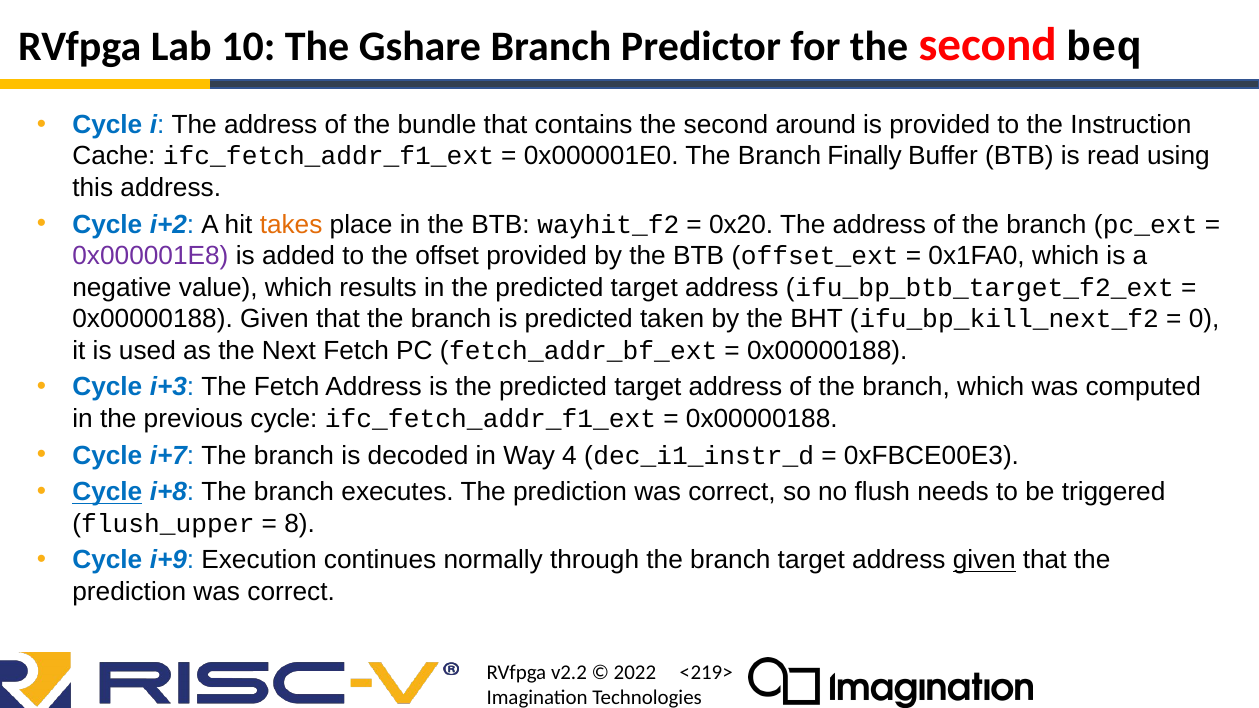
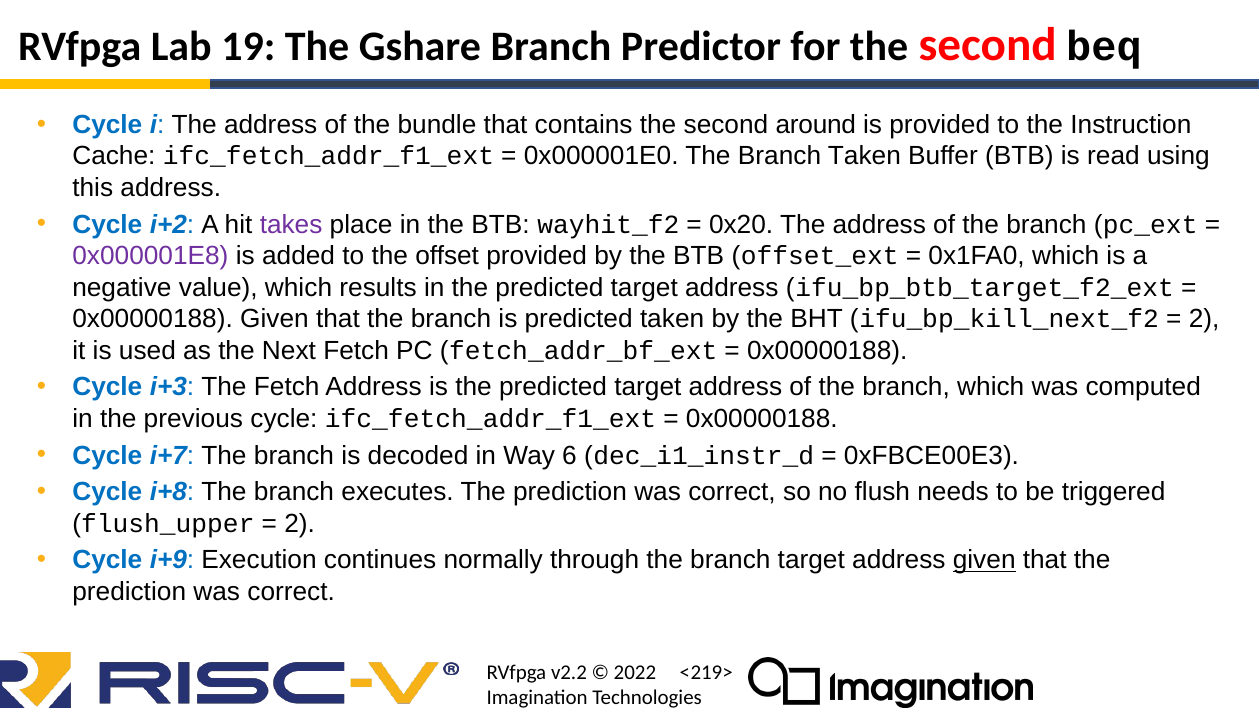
10: 10 -> 19
Branch Finally: Finally -> Taken
takes colour: orange -> purple
0 at (1204, 319): 0 -> 2
4: 4 -> 6
Cycle at (107, 492) underline: present -> none
8 at (300, 524): 8 -> 2
